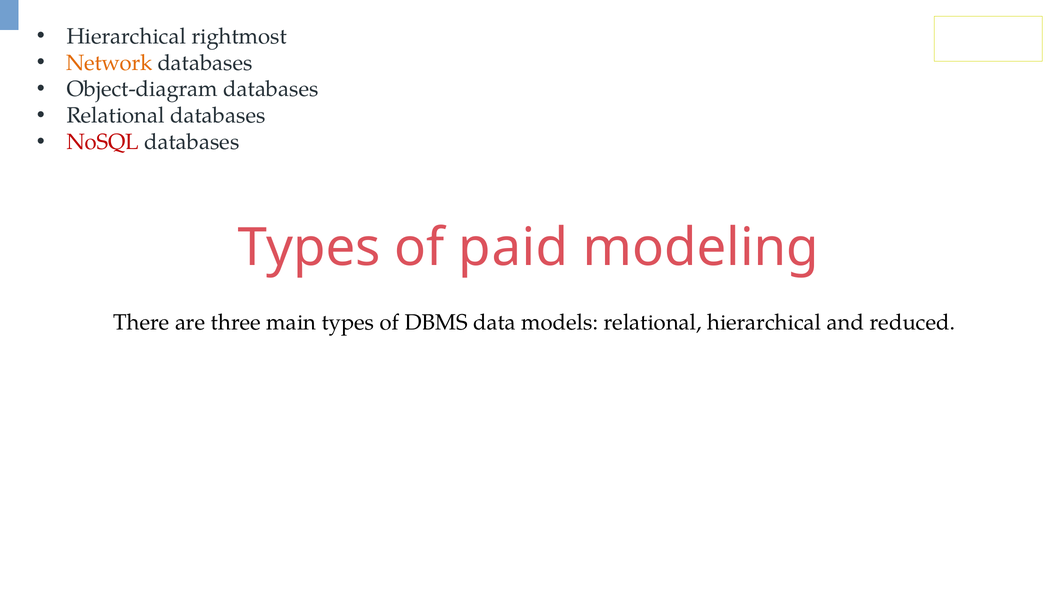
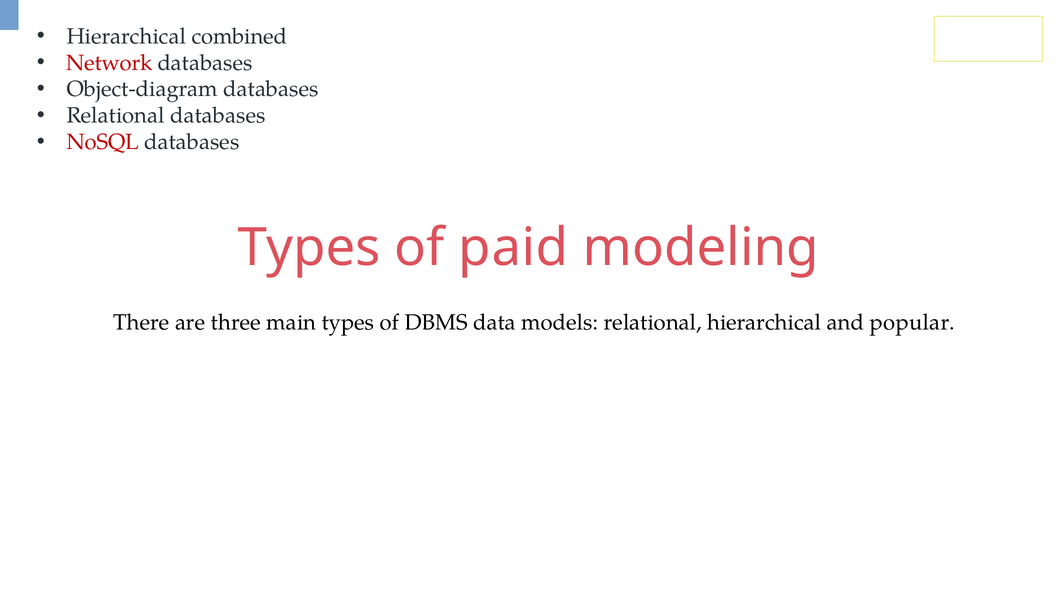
rightmost: rightmost -> combined
Network colour: orange -> red
reduced: reduced -> popular
